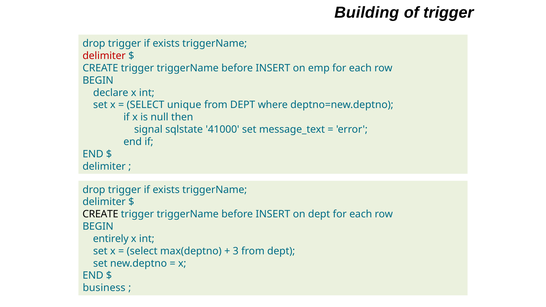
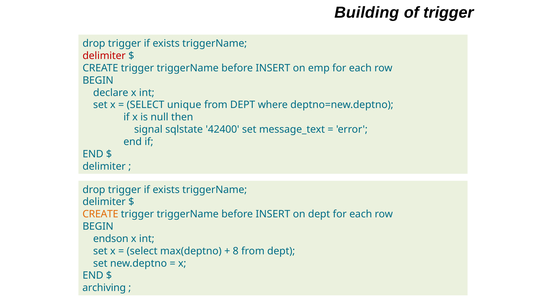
41000: 41000 -> 42400
CREATE at (100, 214) colour: black -> orange
entirely: entirely -> endson
3: 3 -> 8
business: business -> archiving
